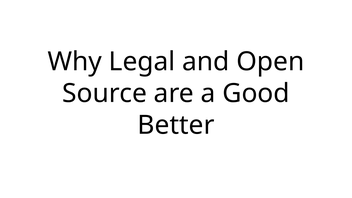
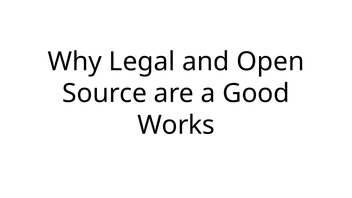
Better: Better -> Works
